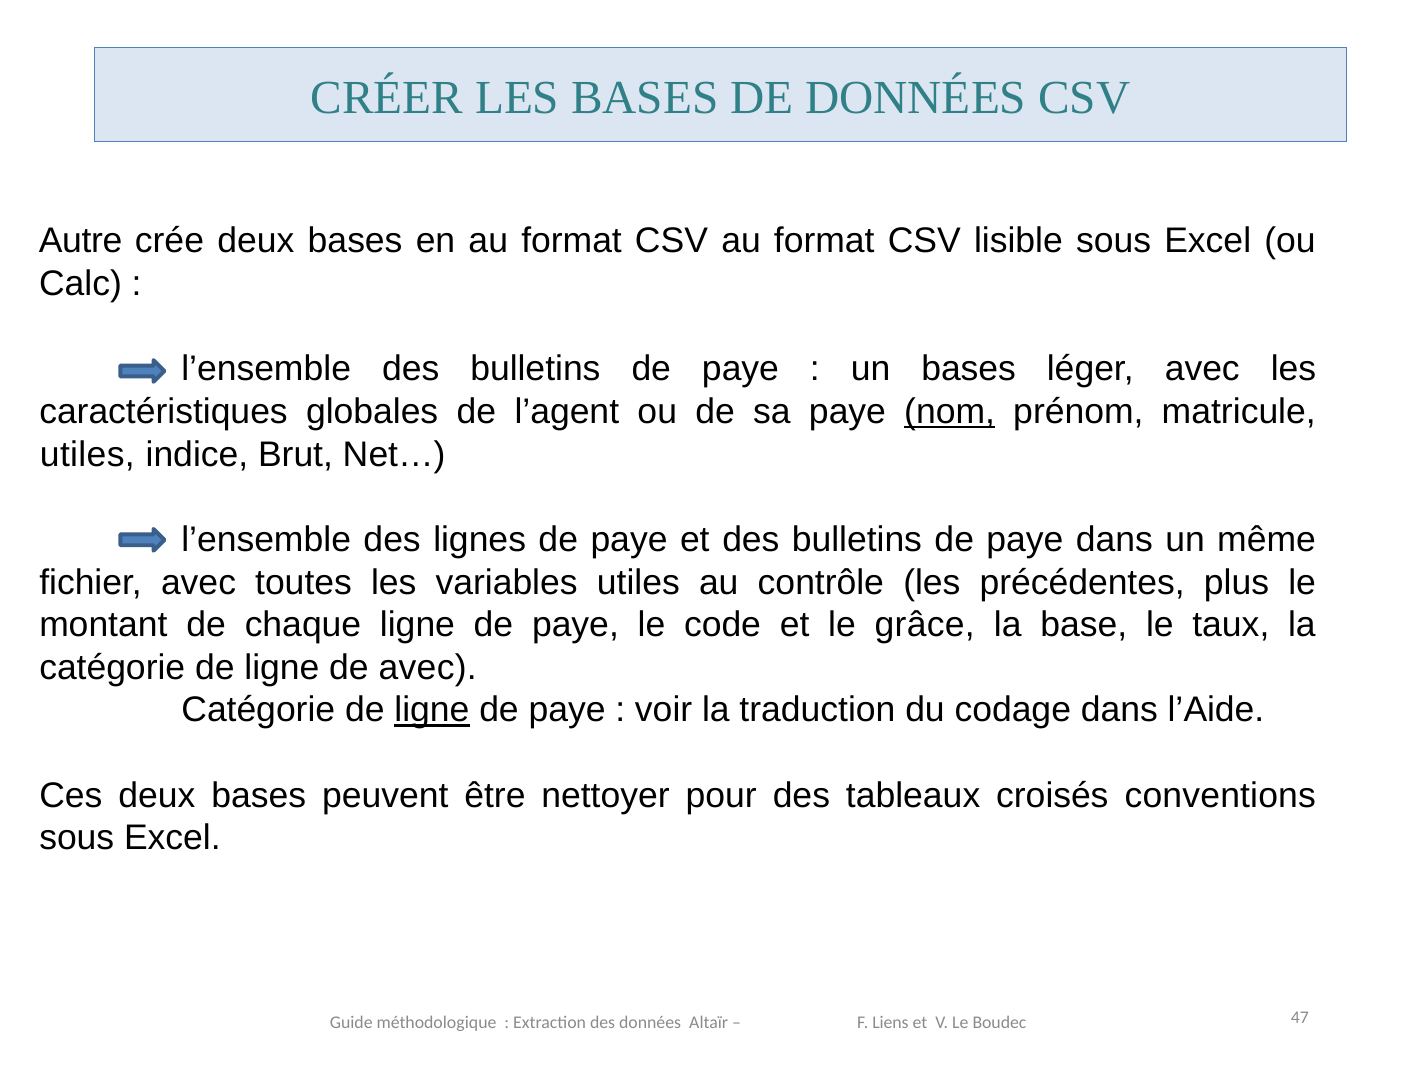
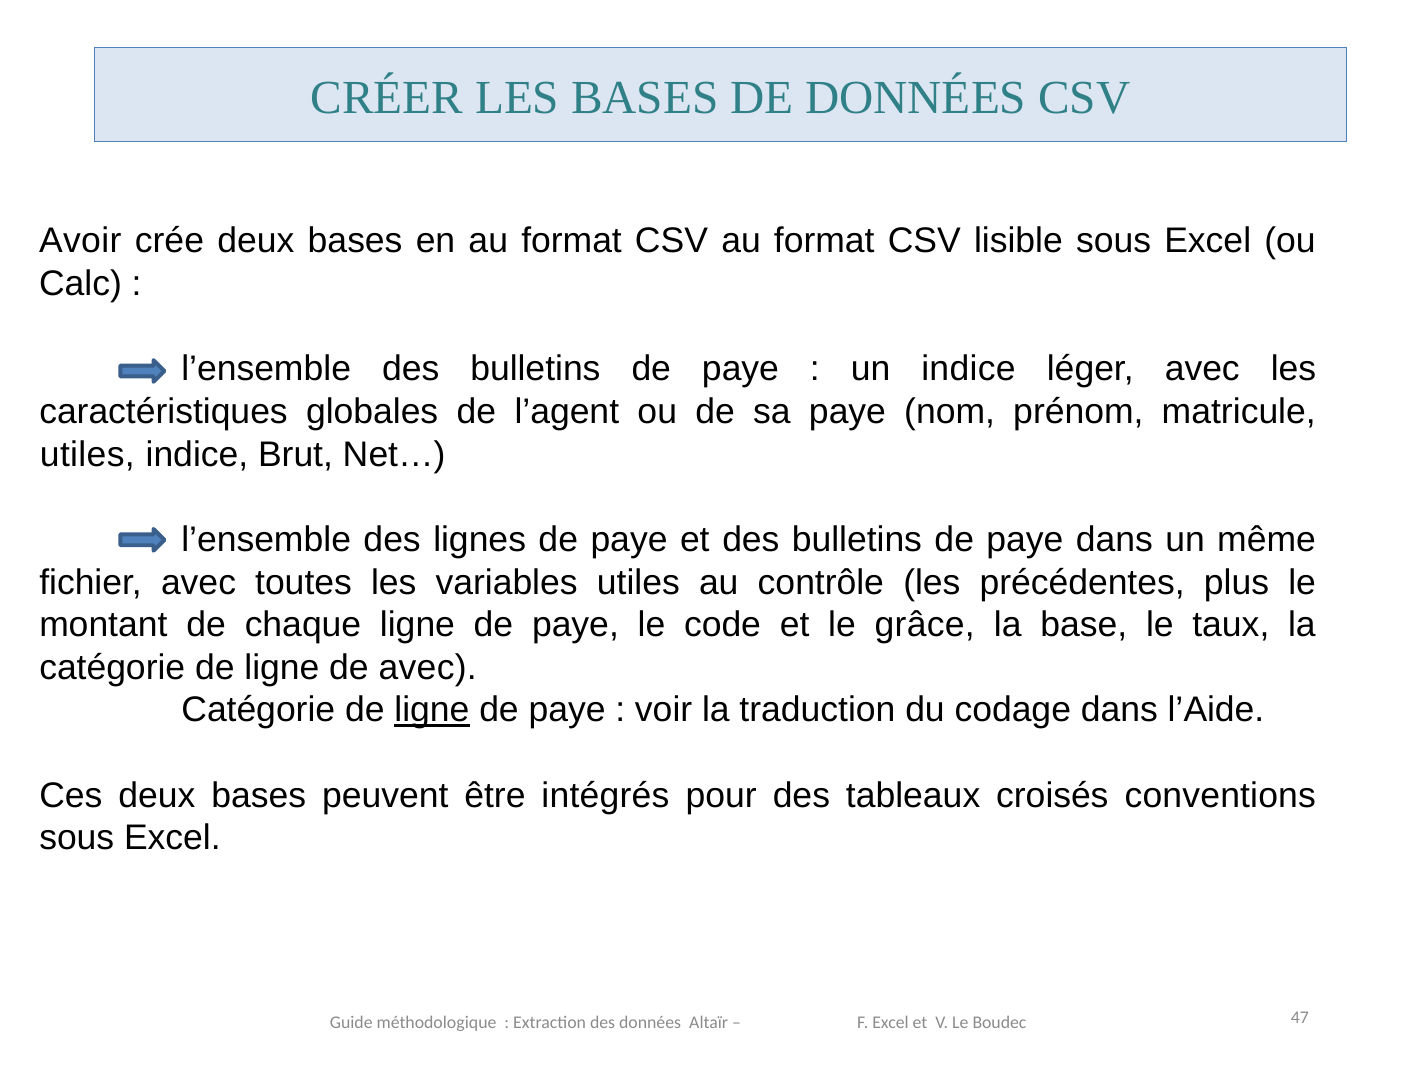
Autre: Autre -> Avoir
un bases: bases -> indice
nom underline: present -> none
nettoyer: nettoyer -> intégrés
F Liens: Liens -> Excel
